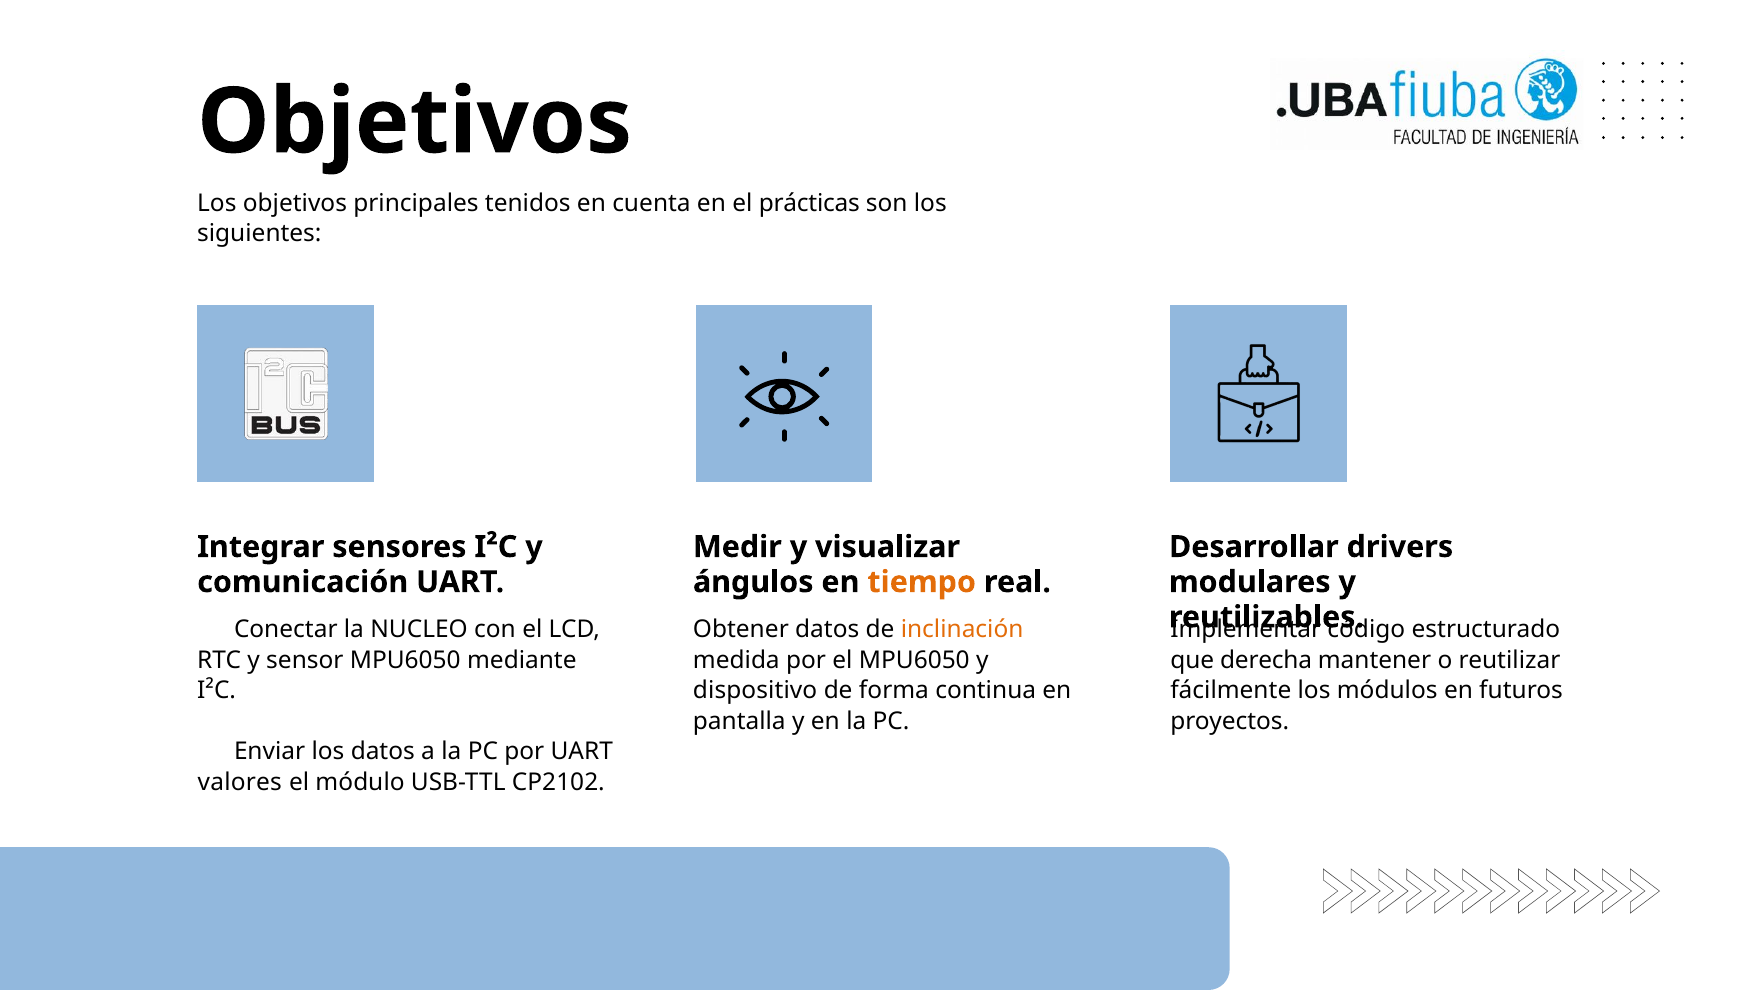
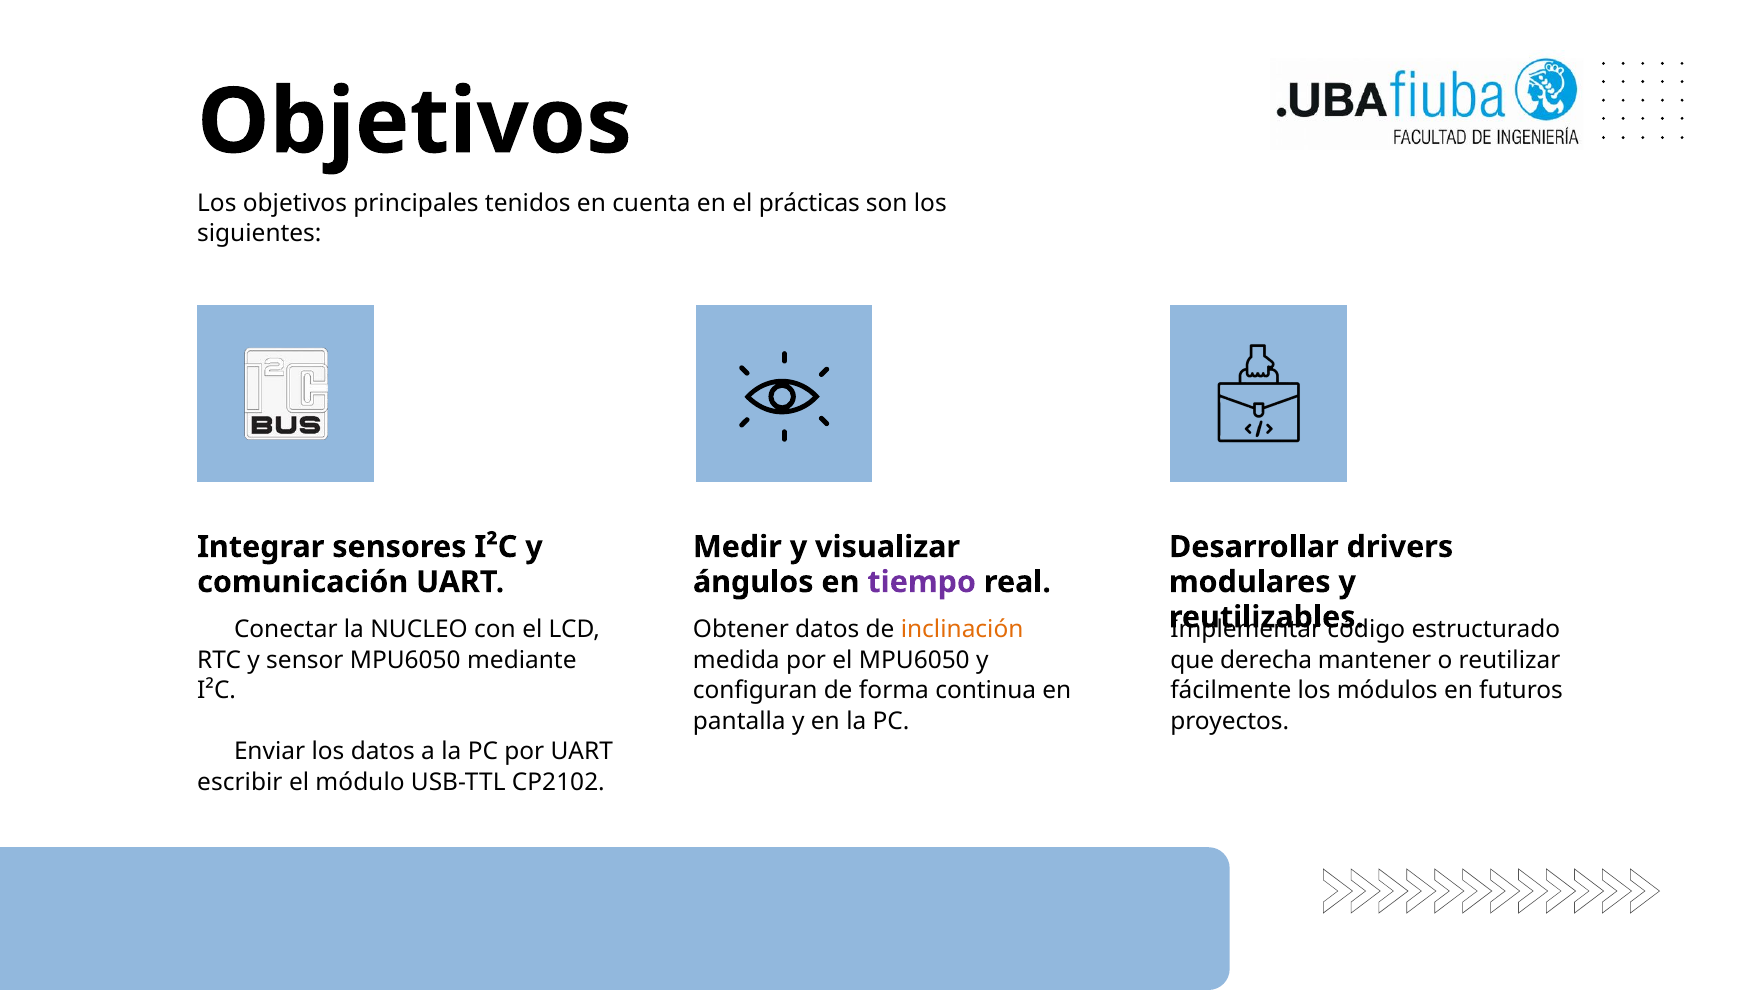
tiempo colour: orange -> purple
dispositivo: dispositivo -> configuran
valores: valores -> escribir
